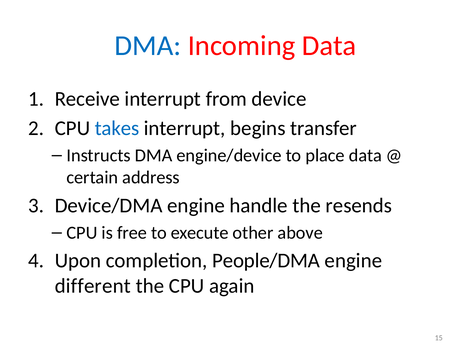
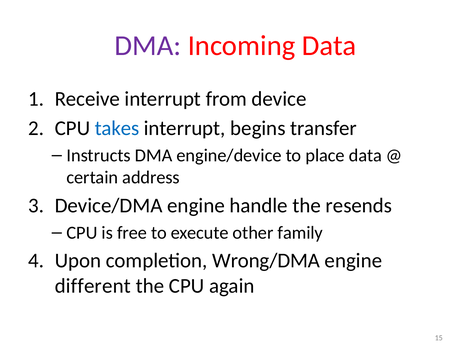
DMA at (148, 46) colour: blue -> purple
above: above -> family
People/DMA: People/DMA -> Wrong/DMA
